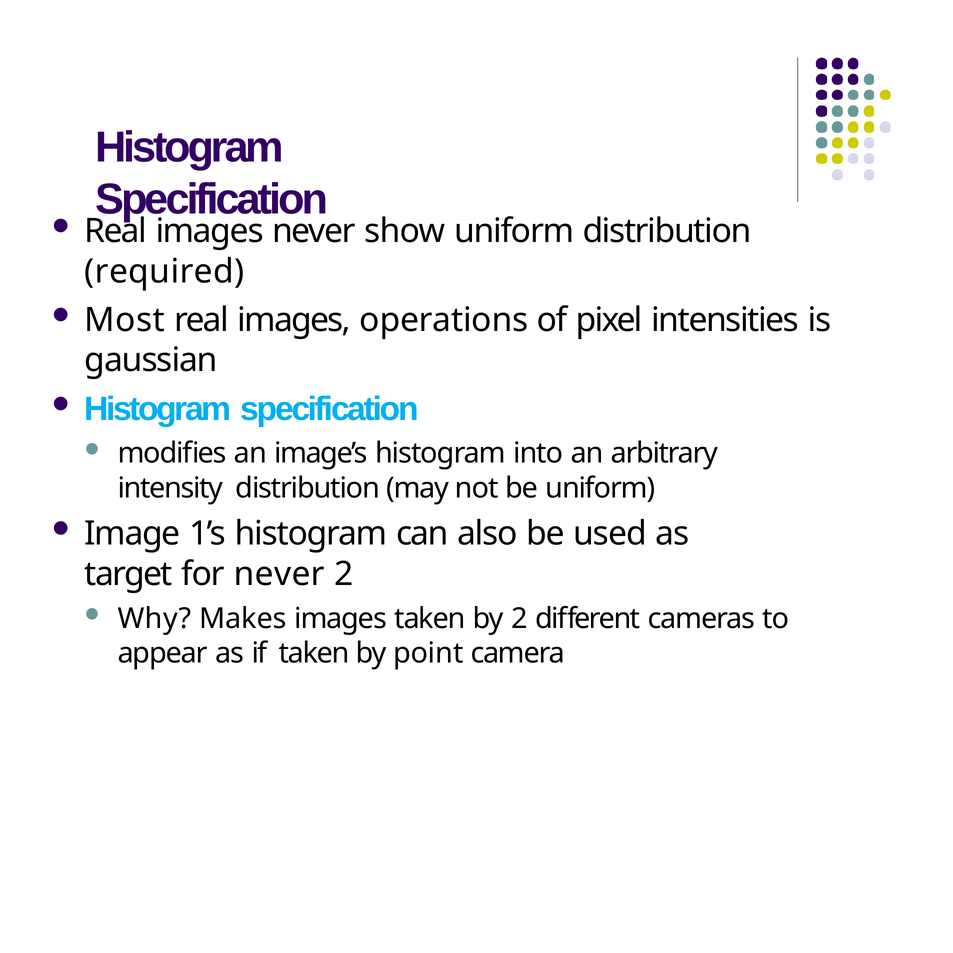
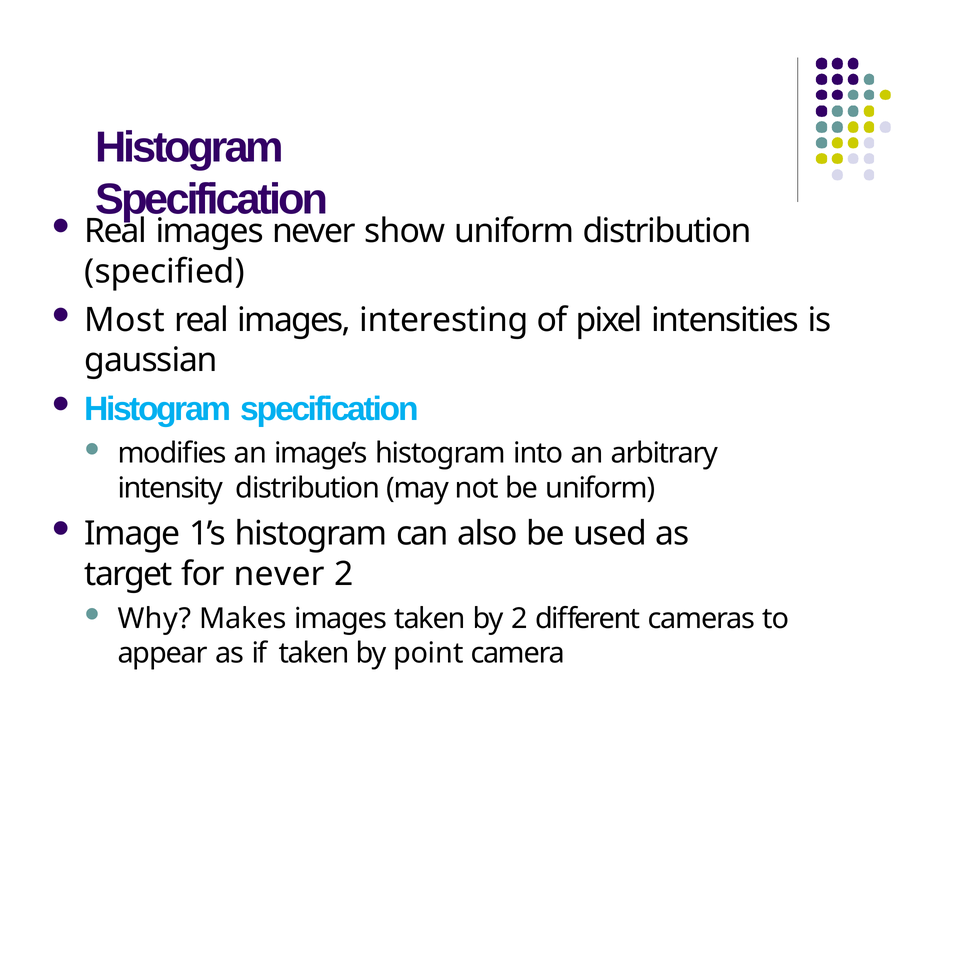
required: required -> specified
operations: operations -> interesting
